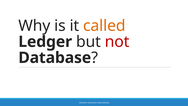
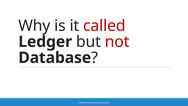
called colour: orange -> red
